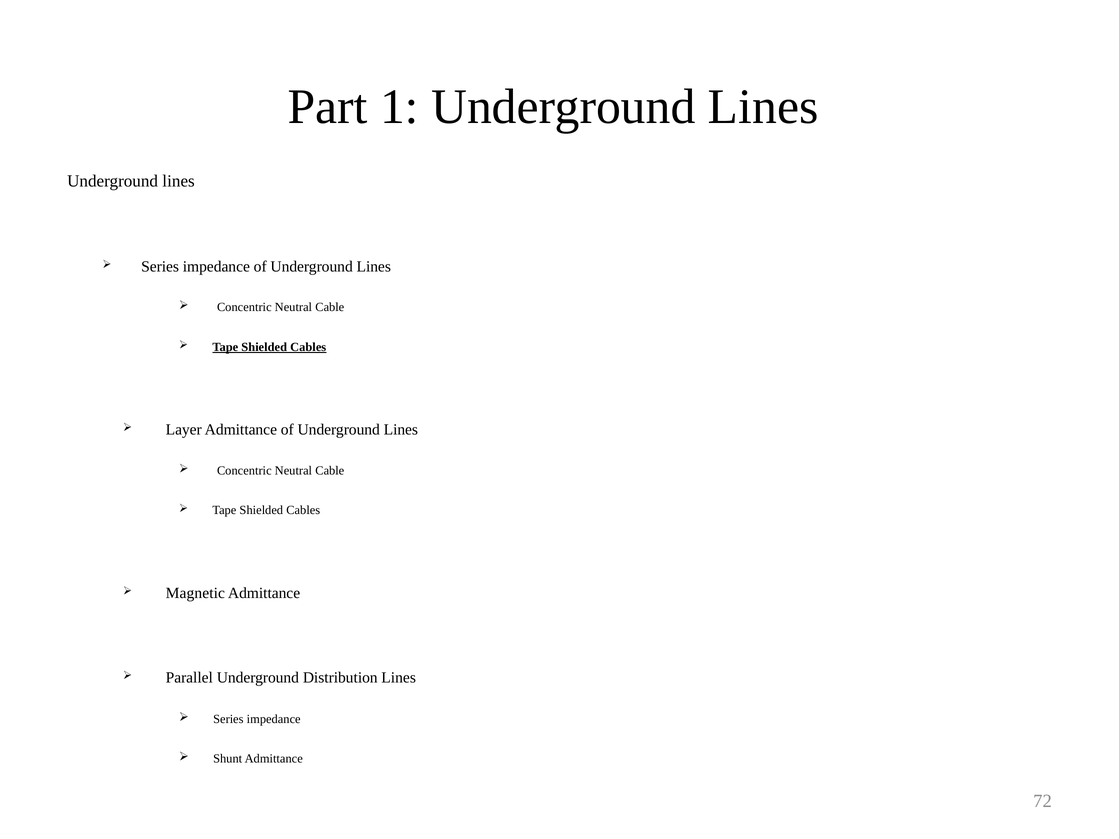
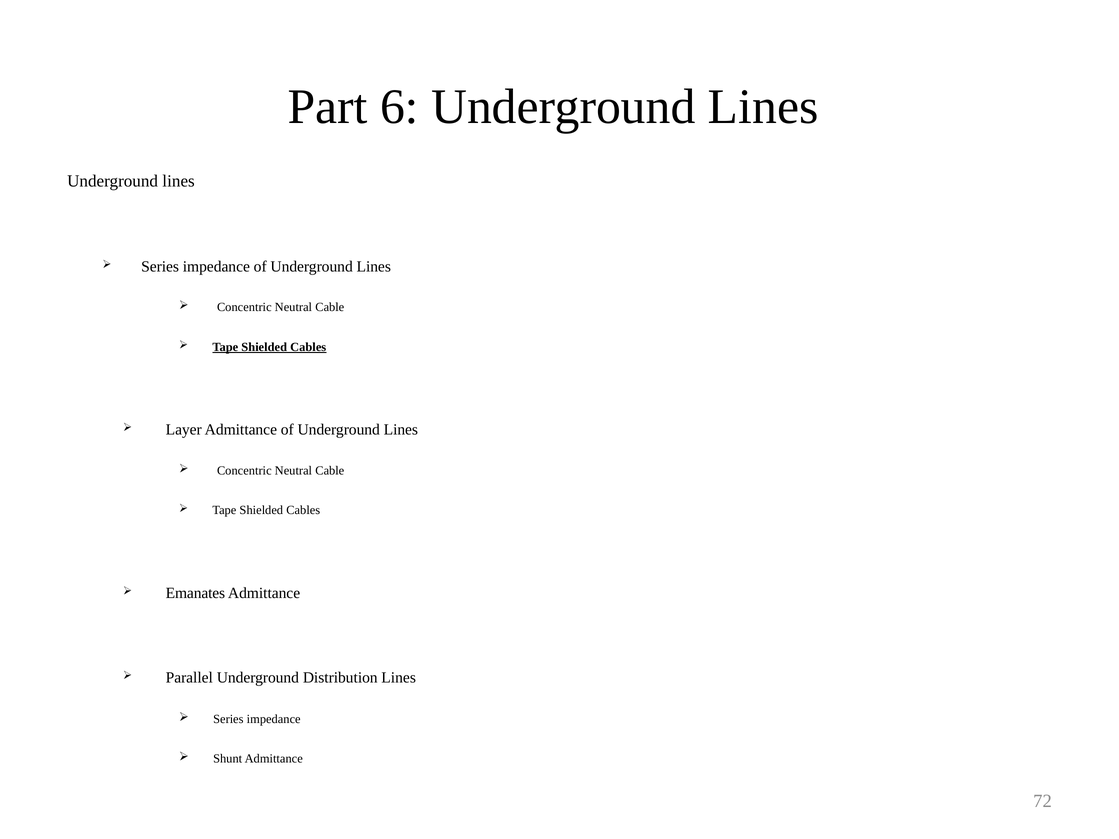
1: 1 -> 6
Magnetic: Magnetic -> Emanates
